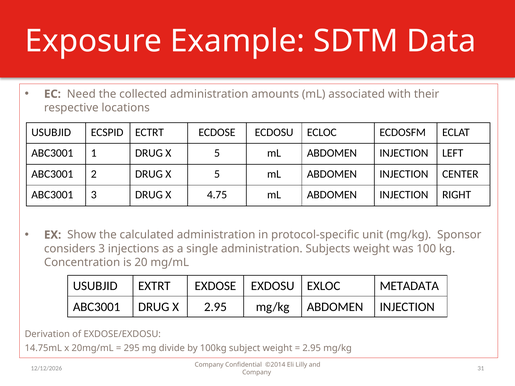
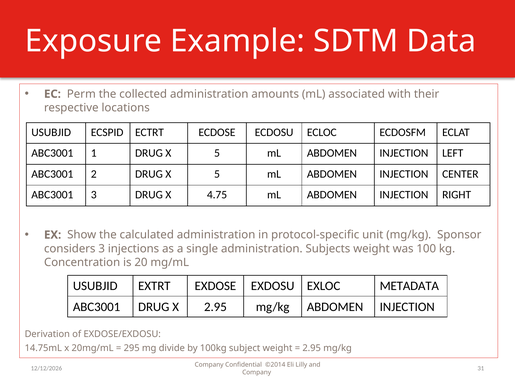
Need: Need -> Perm
